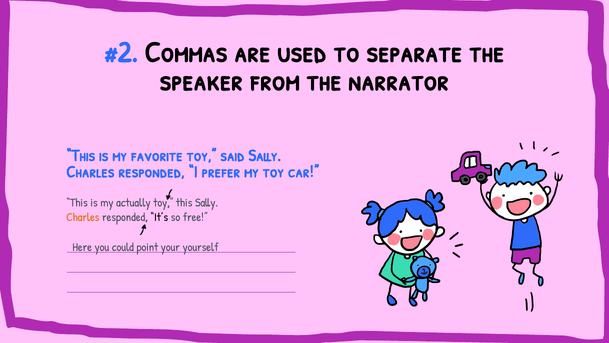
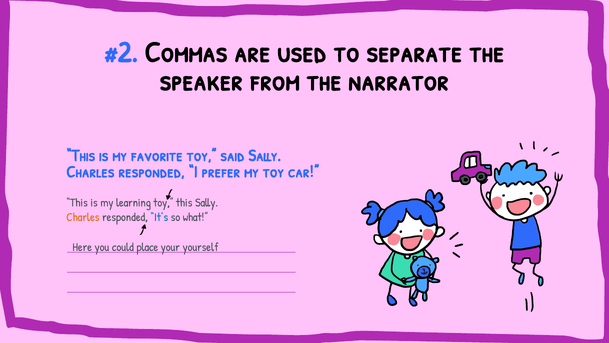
actually: actually -> learning
It’s colour: black -> blue
free: free -> what
point: point -> place
